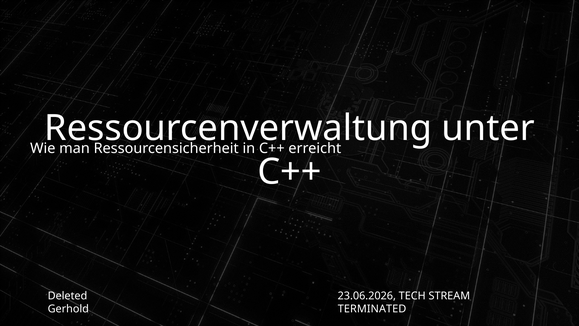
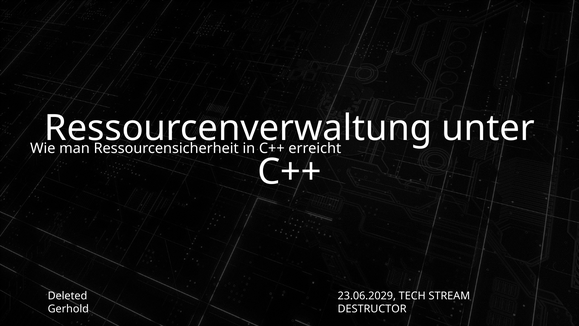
23.06.2026: 23.06.2026 -> 23.06.2029
TERMINATED: TERMINATED -> DESTRUCTOR
